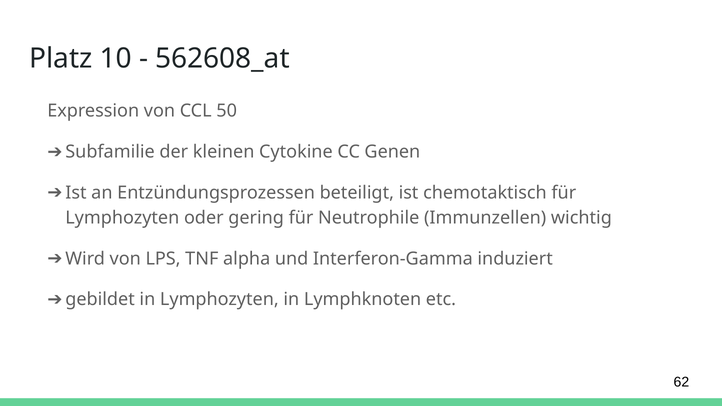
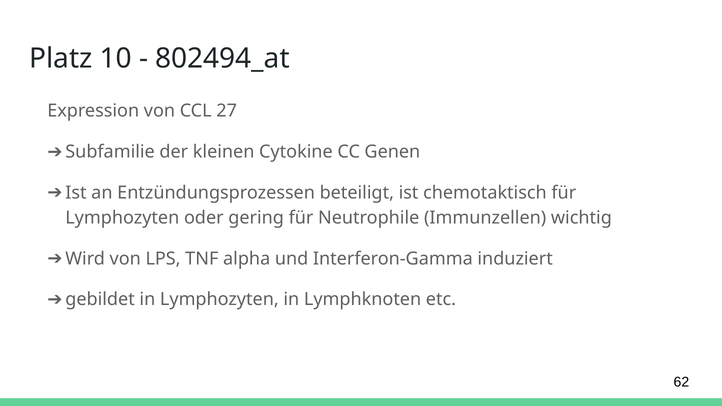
562608_at: 562608_at -> 802494_at
50: 50 -> 27
